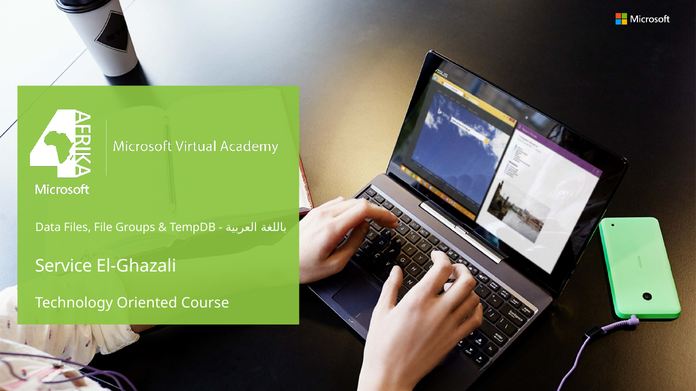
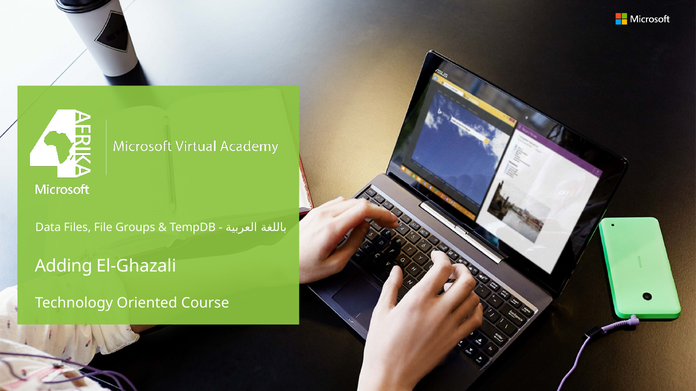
Service: Service -> Adding
